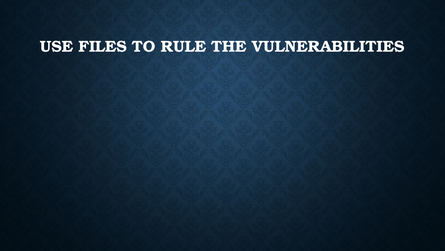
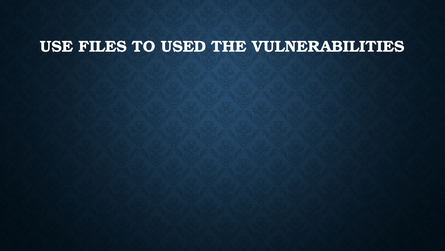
RULE: RULE -> USED
